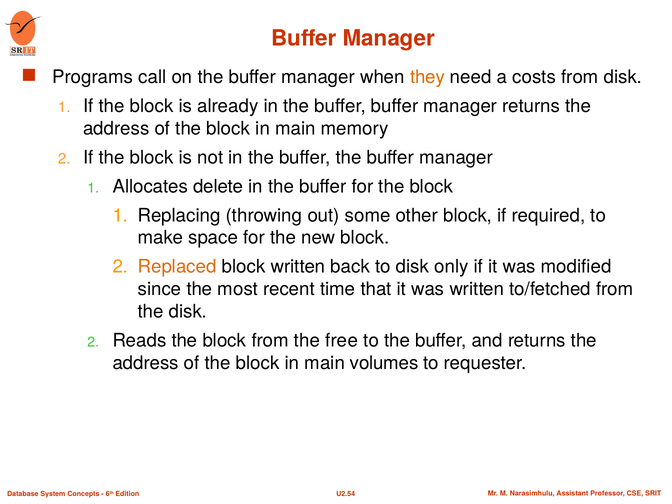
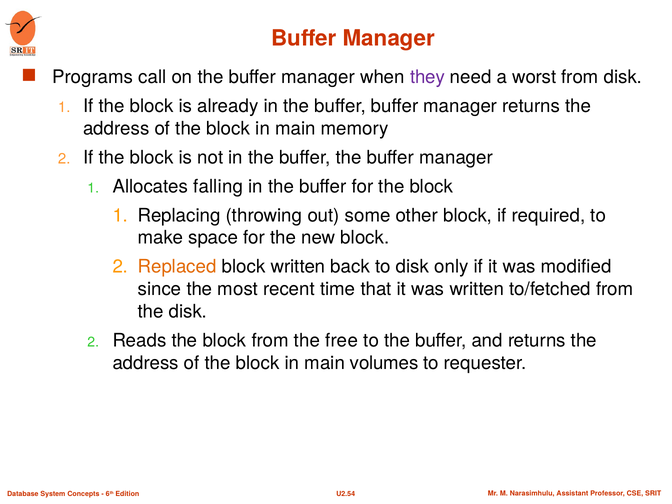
they colour: orange -> purple
costs: costs -> worst
delete: delete -> falling
